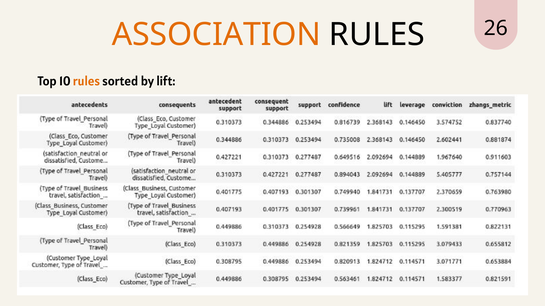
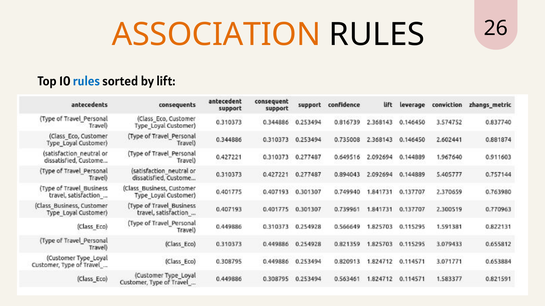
rules at (86, 81) colour: orange -> blue
